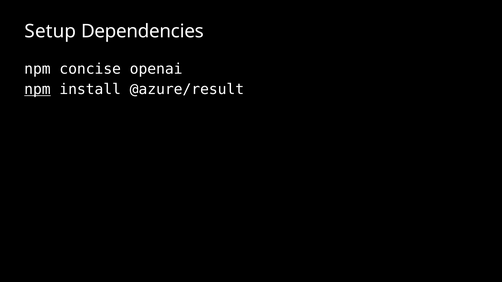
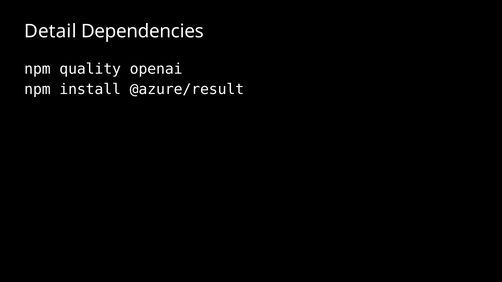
Setup: Setup -> Detail
concise: concise -> quality
npm at (37, 89) underline: present -> none
